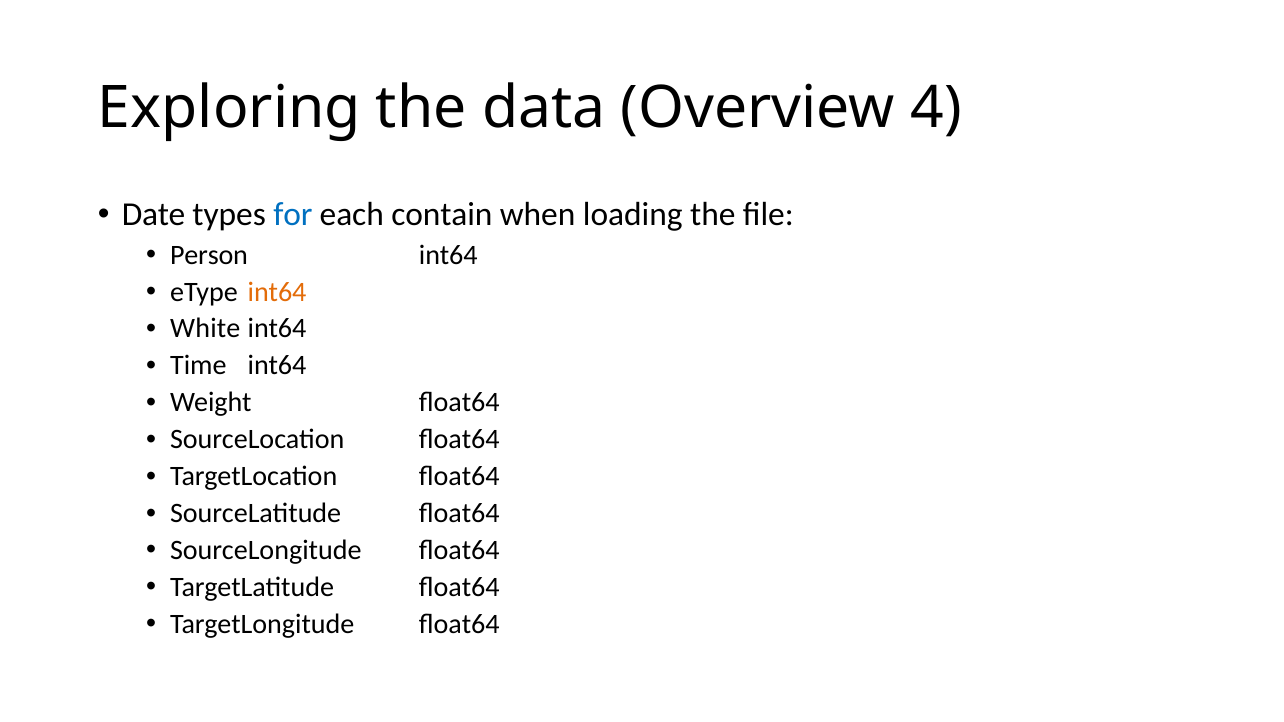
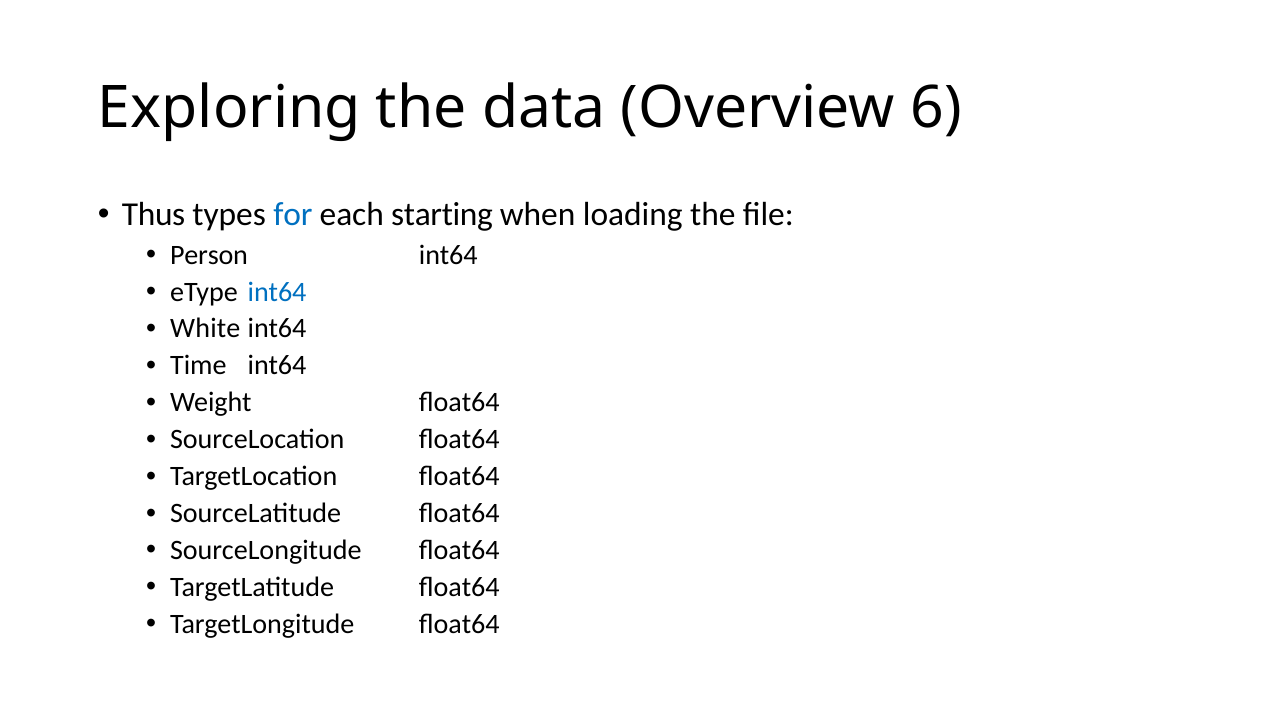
4: 4 -> 6
Date: Date -> Thus
contain: contain -> starting
int64 at (277, 292) colour: orange -> blue
